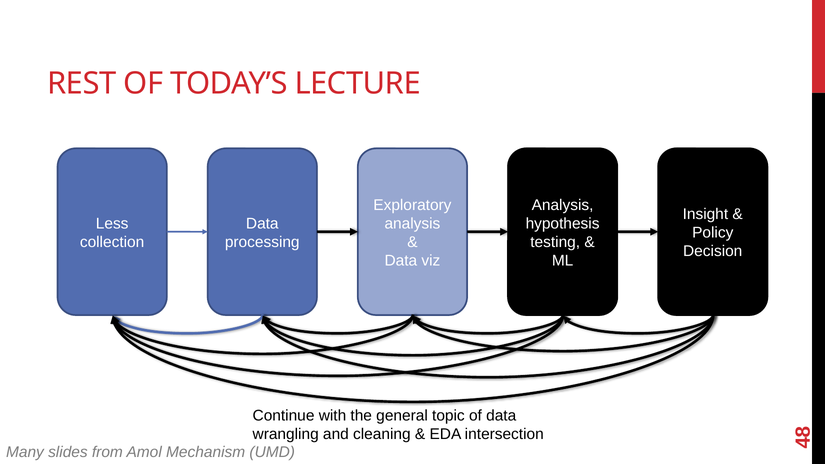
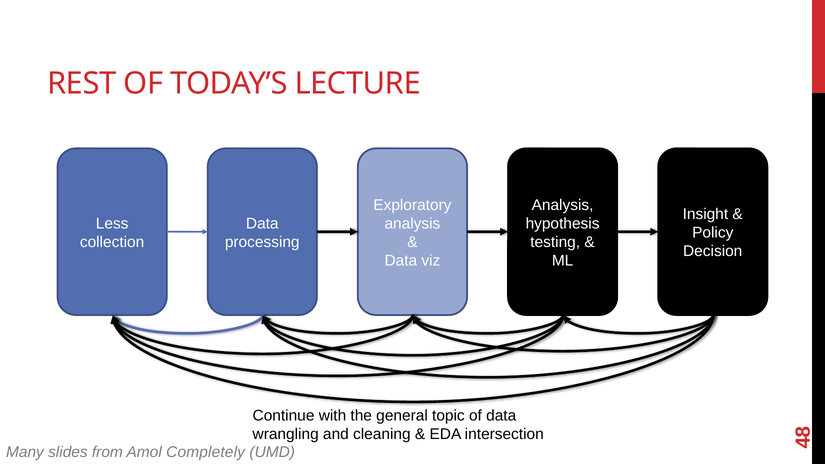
Mechanism: Mechanism -> Completely
